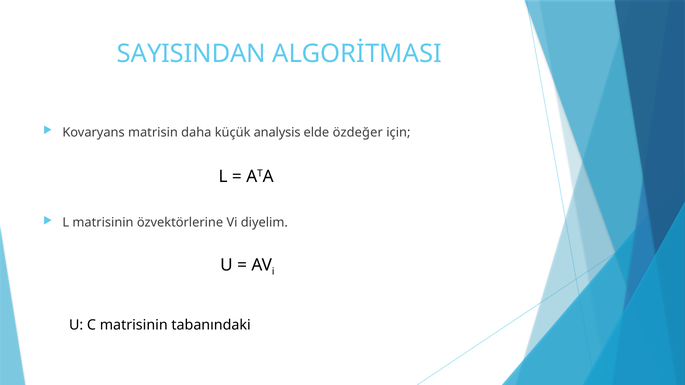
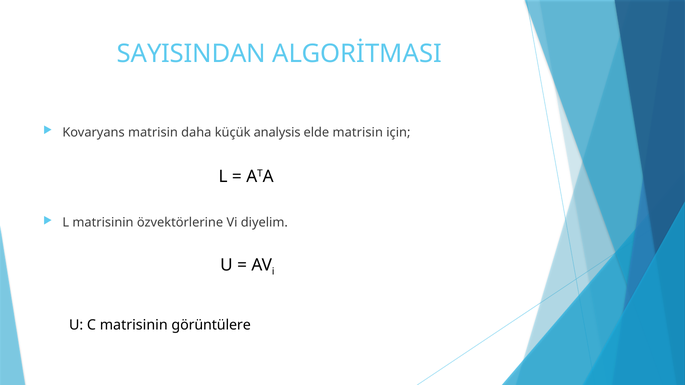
elde özdeğer: özdeğer -> matrisin
tabanındaki: tabanındaki -> görüntülere
